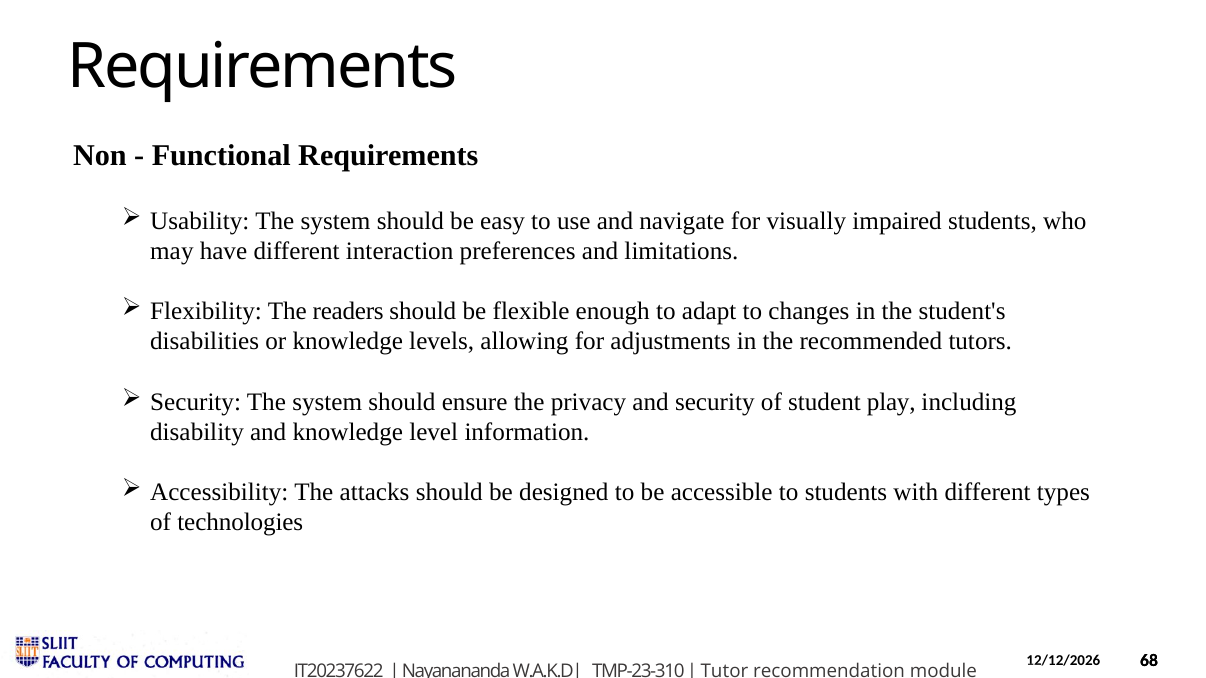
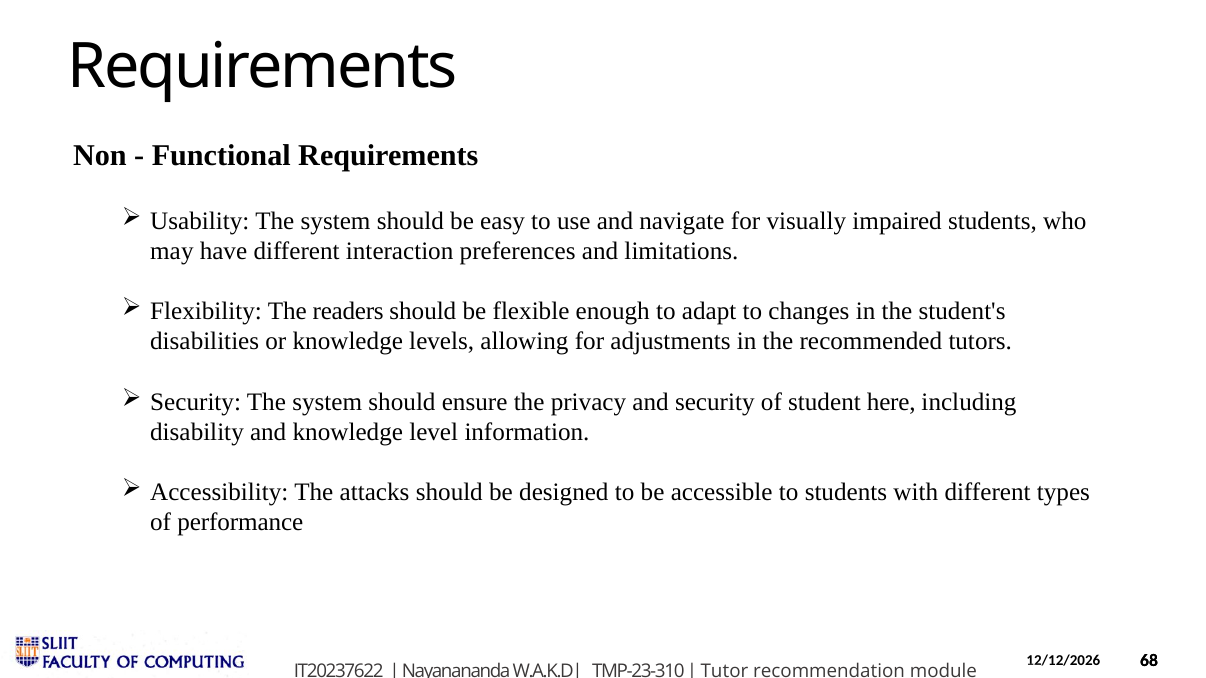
play: play -> here
technologies: technologies -> performance
